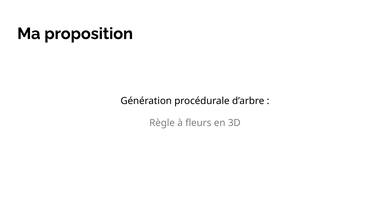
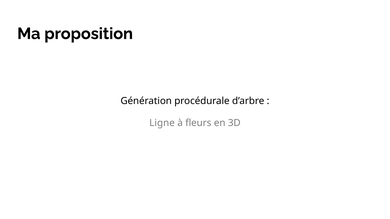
Règle: Règle -> Ligne
